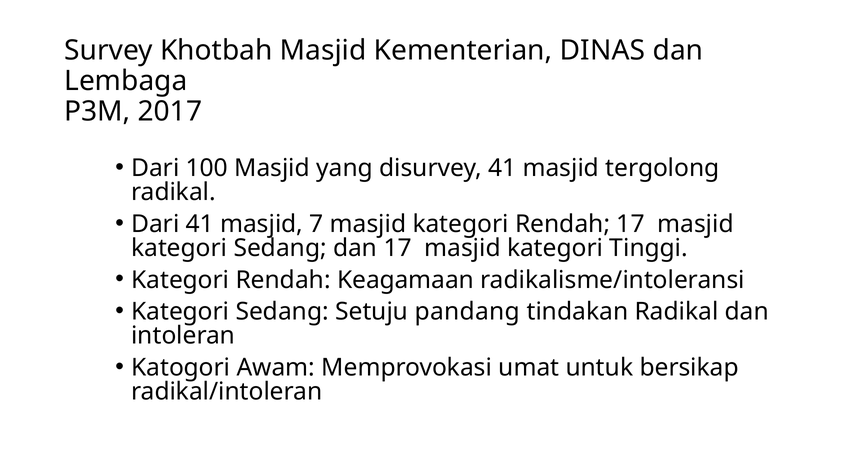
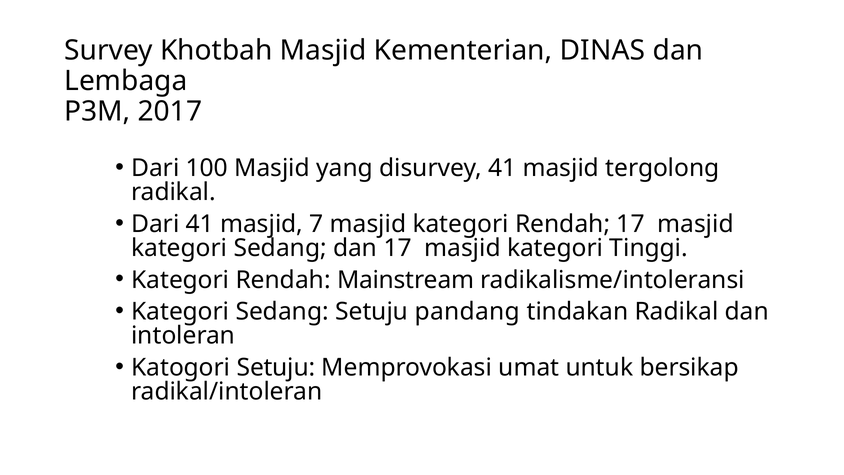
Keagamaan: Keagamaan -> Mainstream
Katogori Awam: Awam -> Setuju
